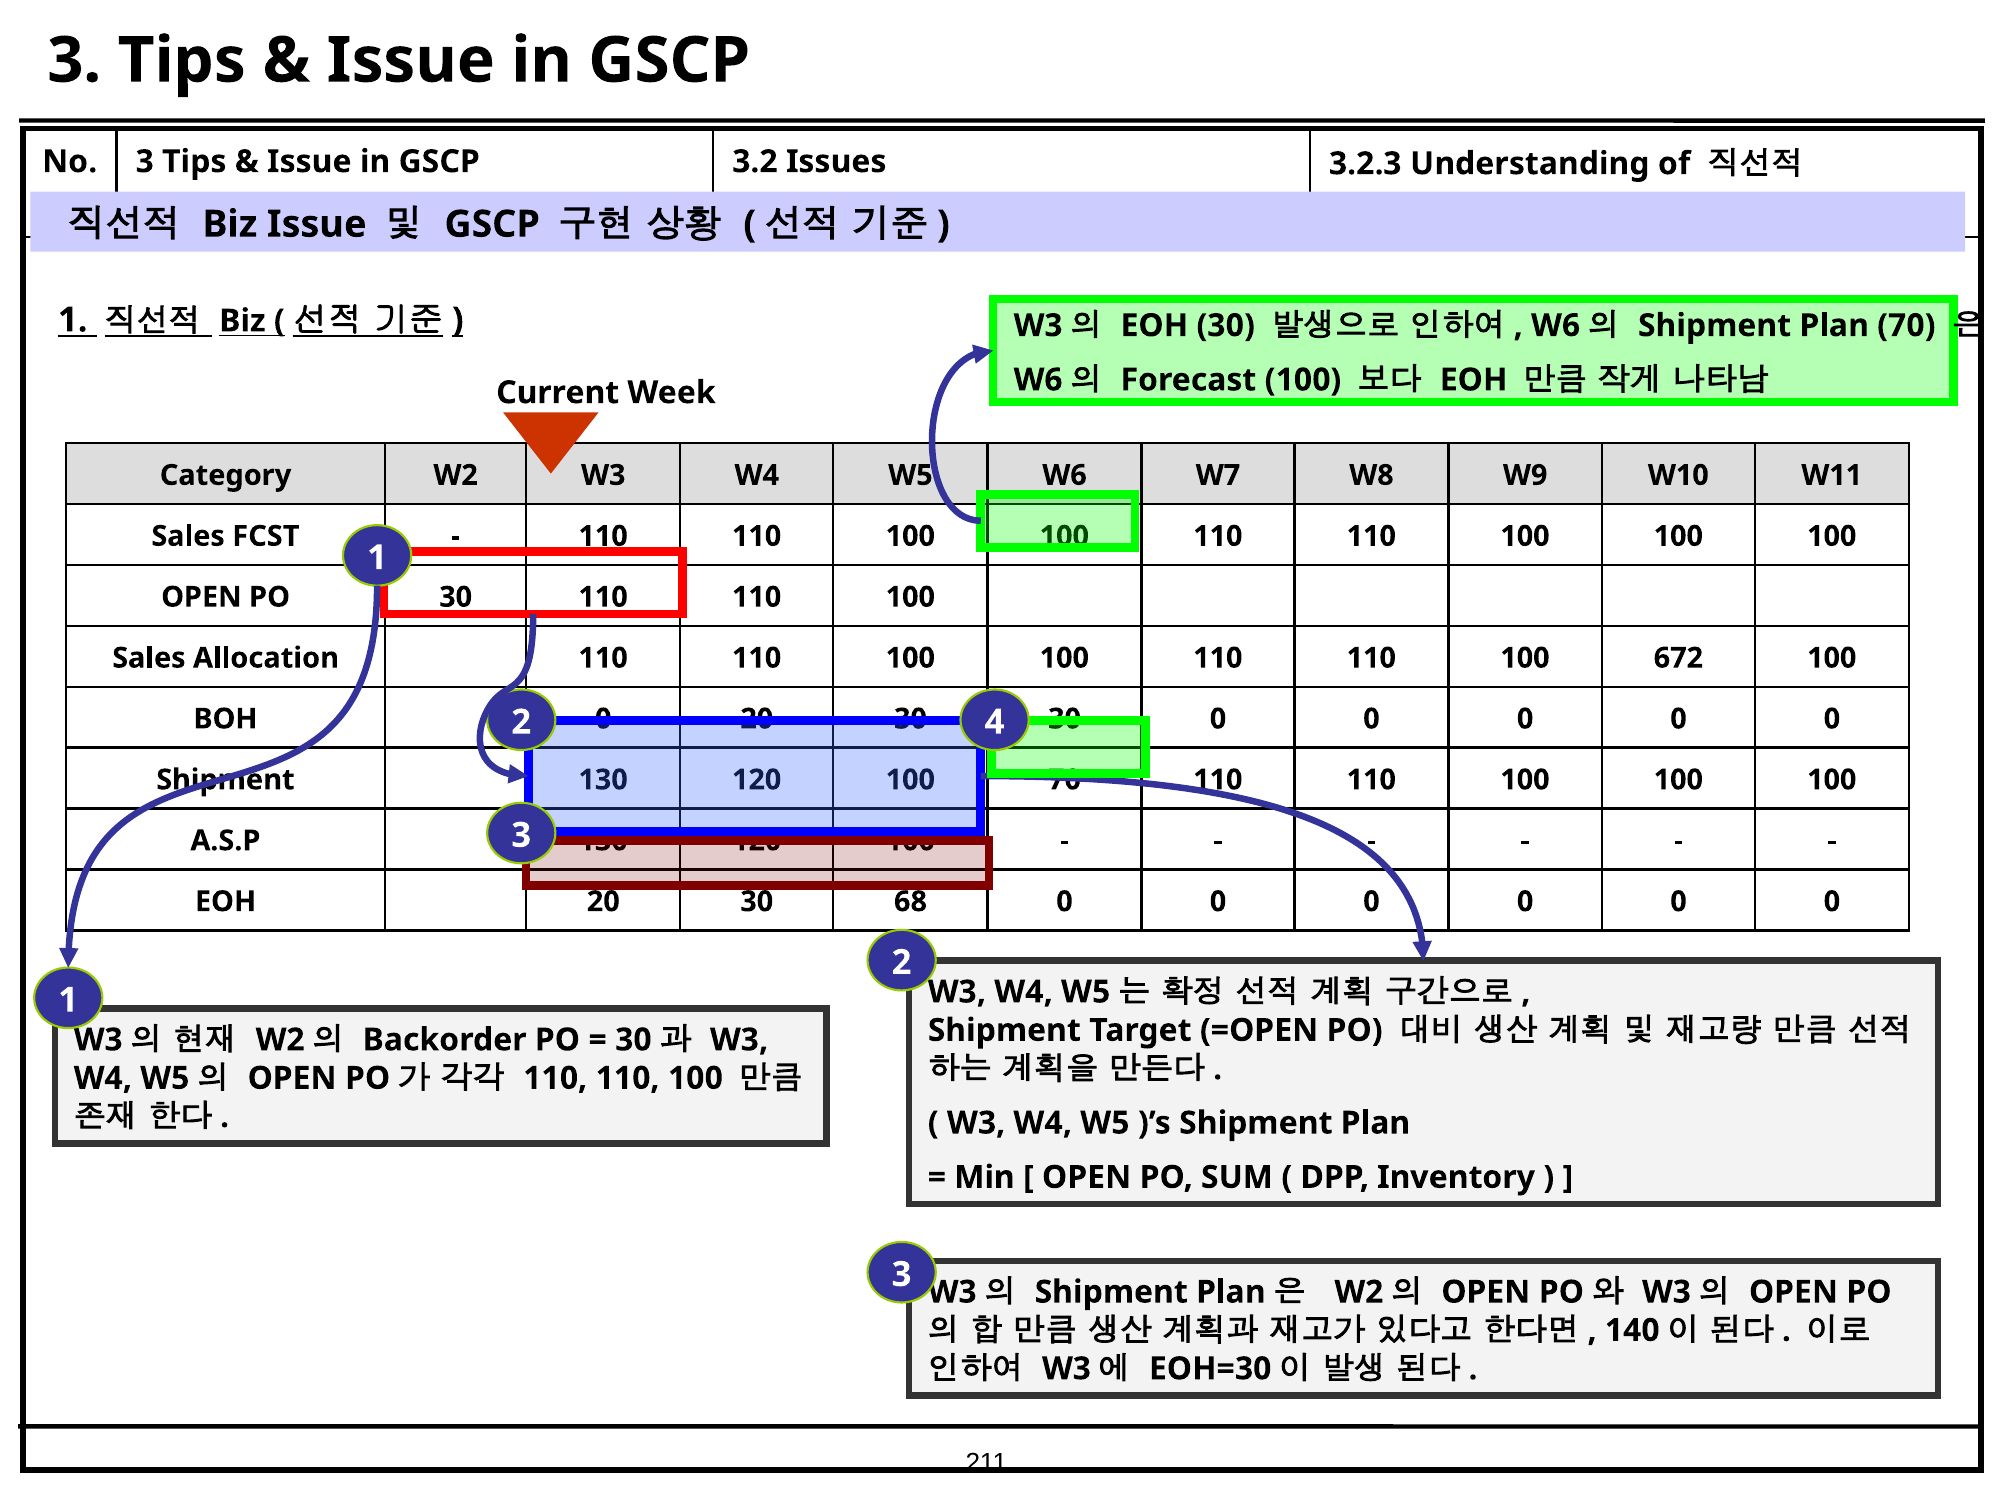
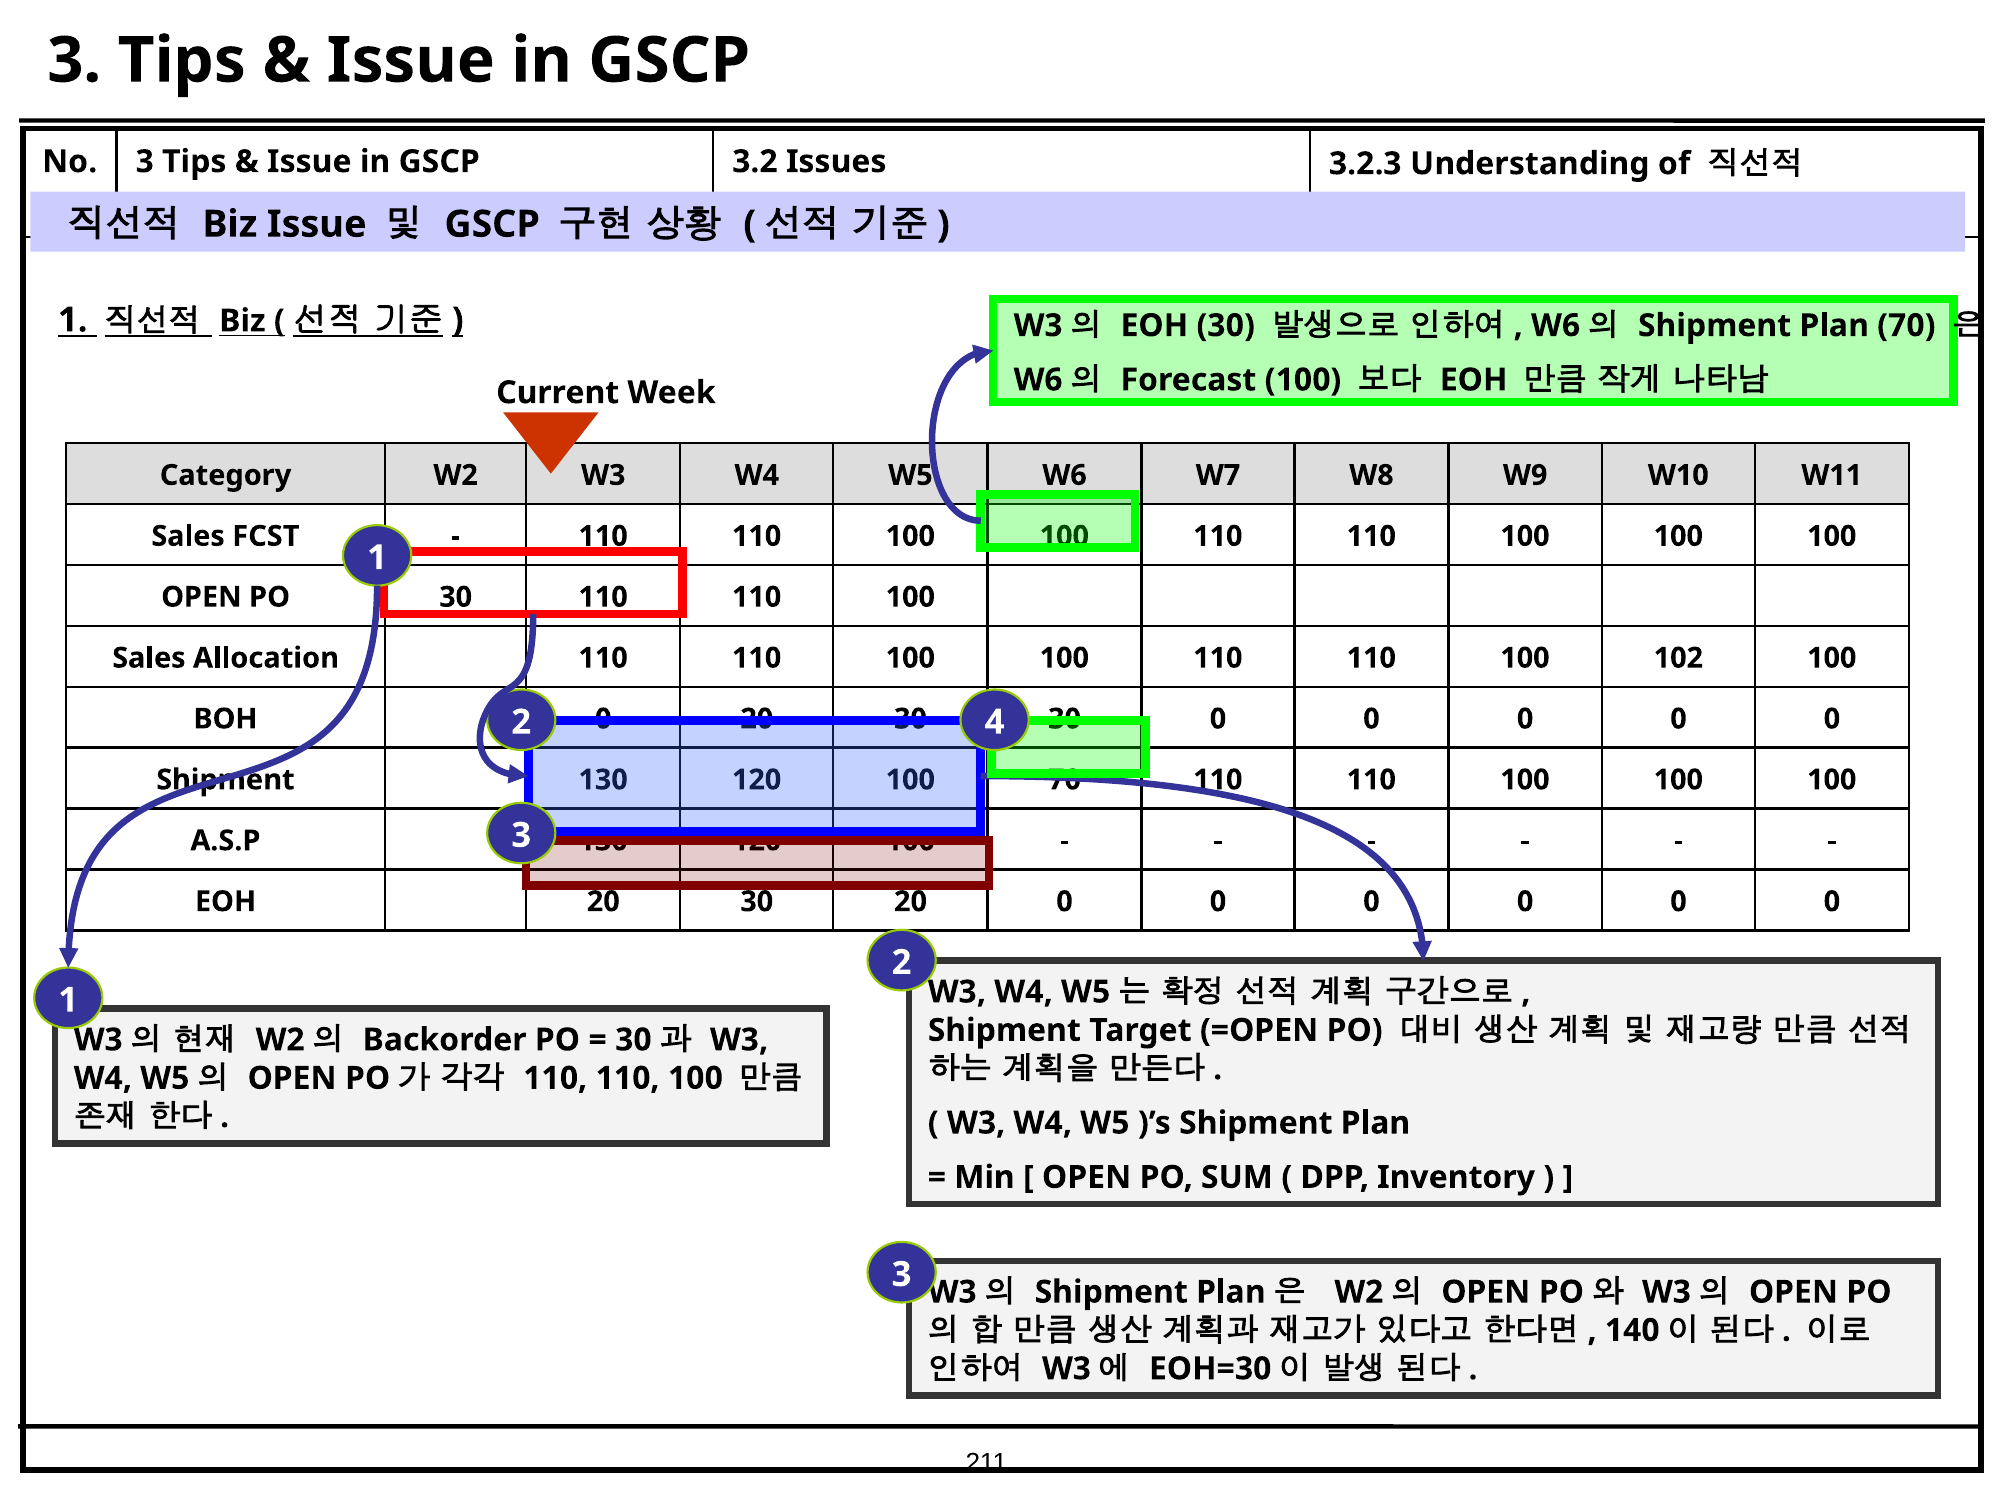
672: 672 -> 102
30 68: 68 -> 20
